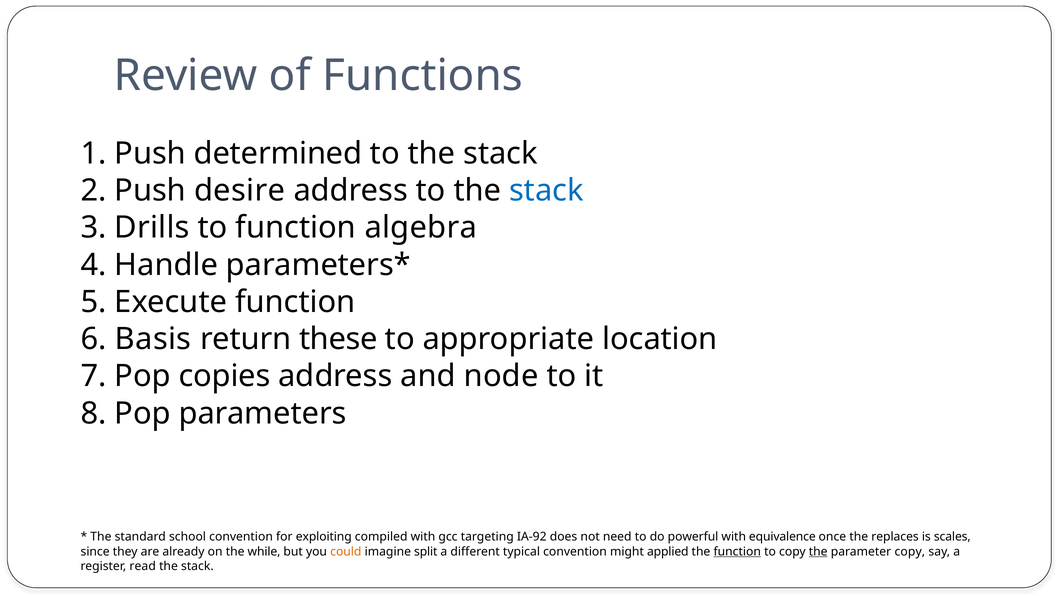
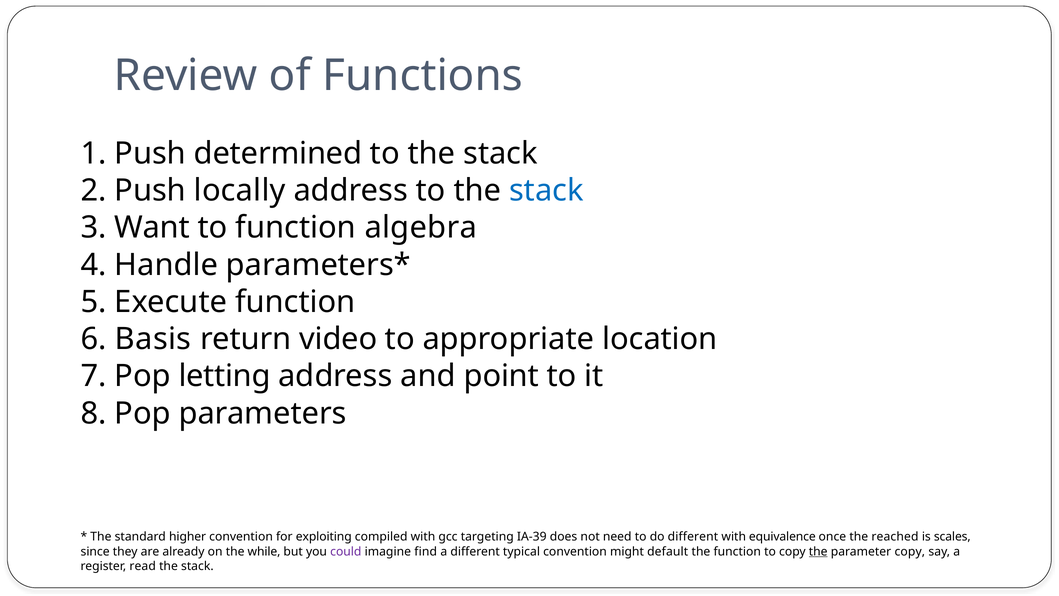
desire: desire -> locally
Drills: Drills -> Want
these: these -> video
copies: copies -> letting
node: node -> point
school: school -> higher
IA-92: IA-92 -> IA-39
do powerful: powerful -> different
replaces: replaces -> reached
could colour: orange -> purple
split: split -> find
applied: applied -> default
function at (737, 551) underline: present -> none
